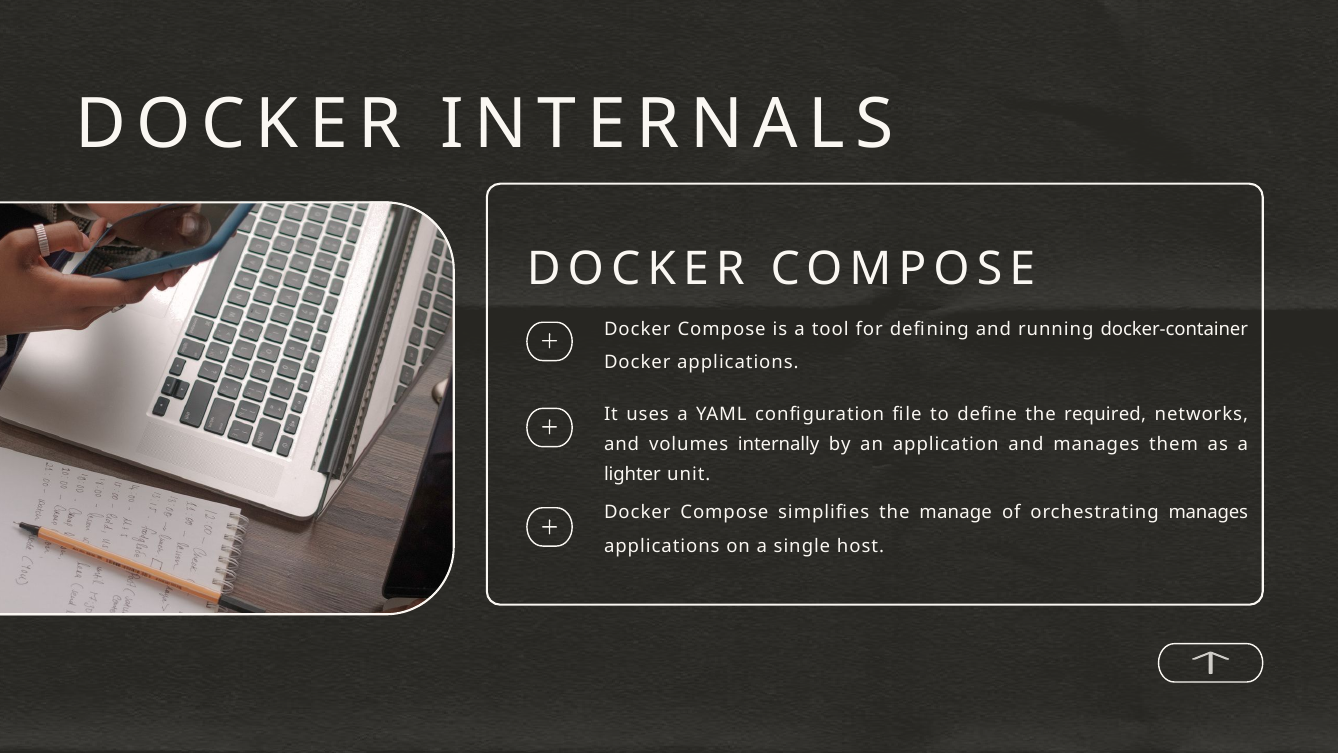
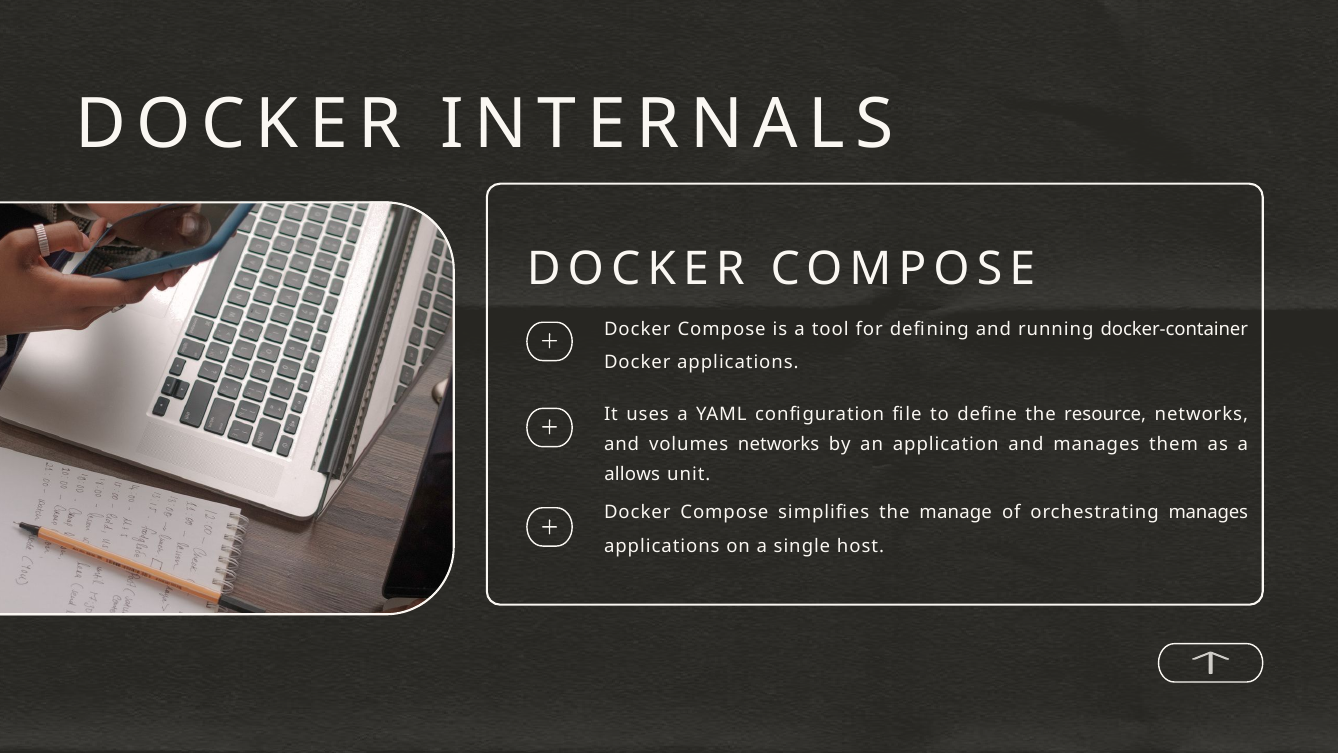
required: required -> resource
volumes internally: internally -> networks
lighter: lighter -> allows
